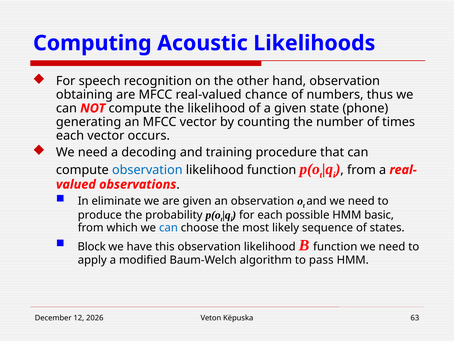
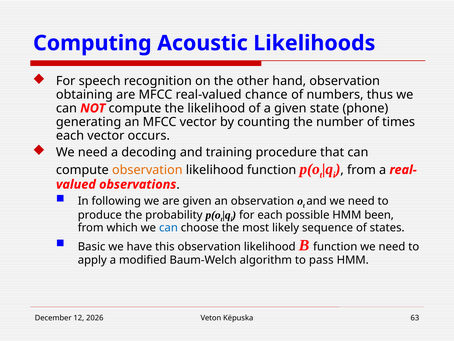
observation at (147, 170) colour: blue -> orange
eliminate: eliminate -> following
basic: basic -> been
Block: Block -> Basic
